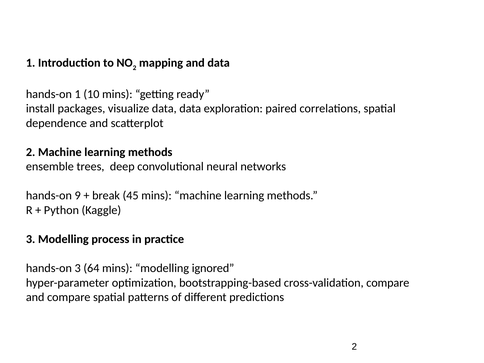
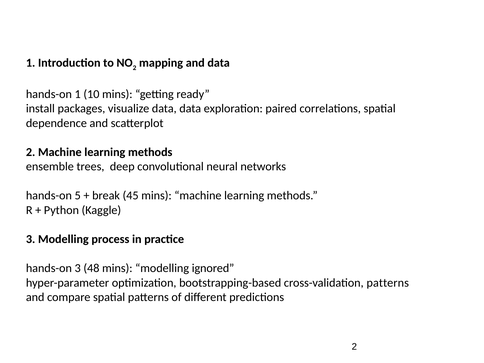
9: 9 -> 5
64: 64 -> 48
cross-validation compare: compare -> patterns
